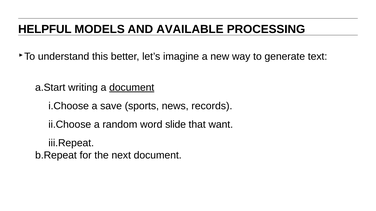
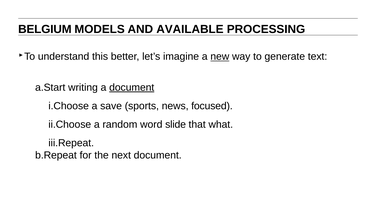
HELPFUL: HELPFUL -> BELGIUM
new underline: none -> present
records: records -> focused
want: want -> what
